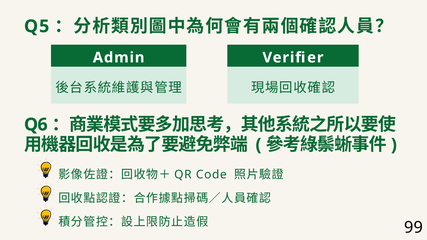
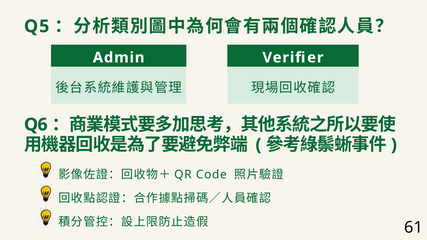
99: 99 -> 61
